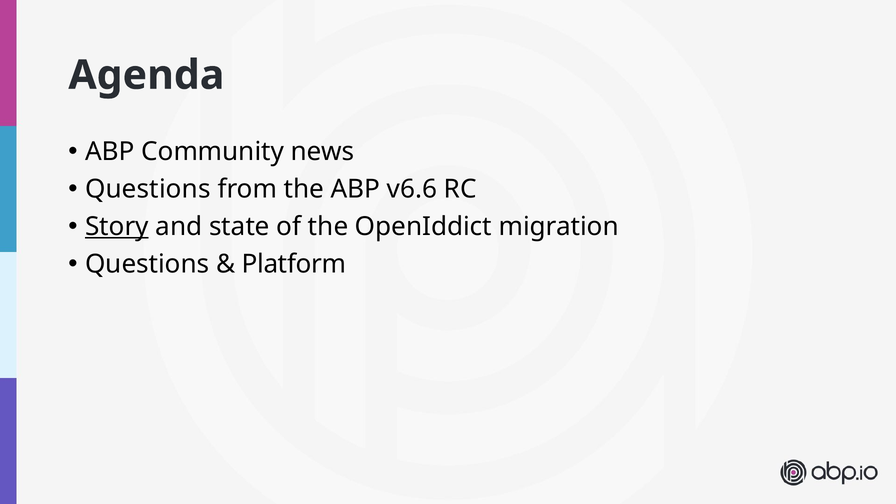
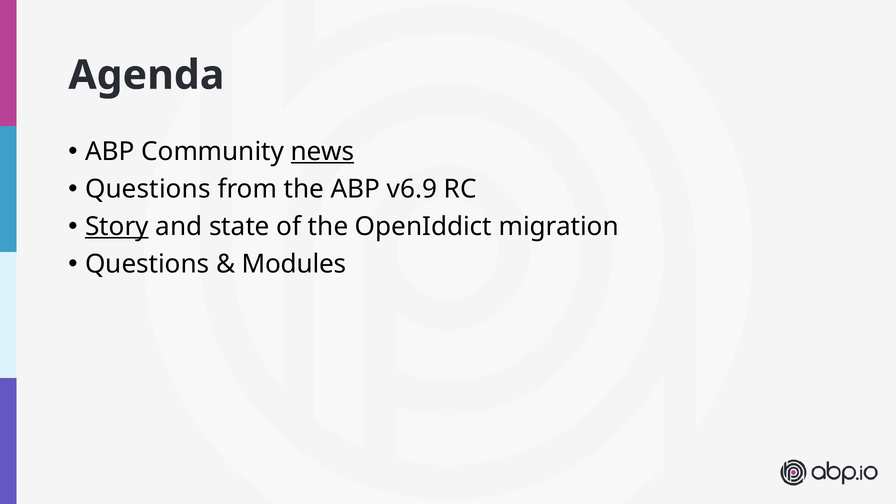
news underline: none -> present
v6.6: v6.6 -> v6.9
Platform: Platform -> Modules
